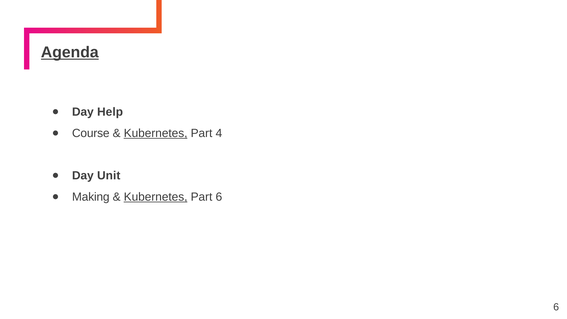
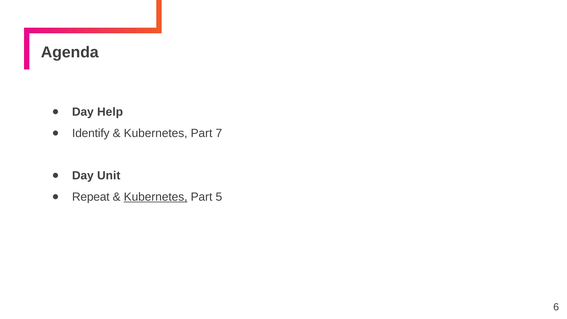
Agenda underline: present -> none
Course: Course -> Identify
Kubernetes at (156, 133) underline: present -> none
4: 4 -> 7
Making: Making -> Repeat
Part 6: 6 -> 5
